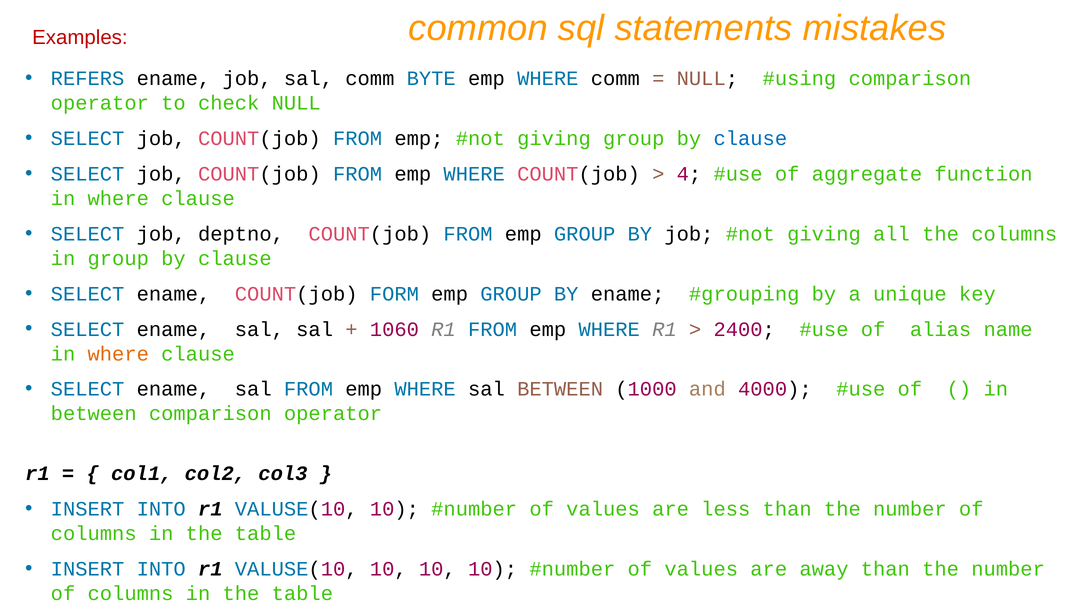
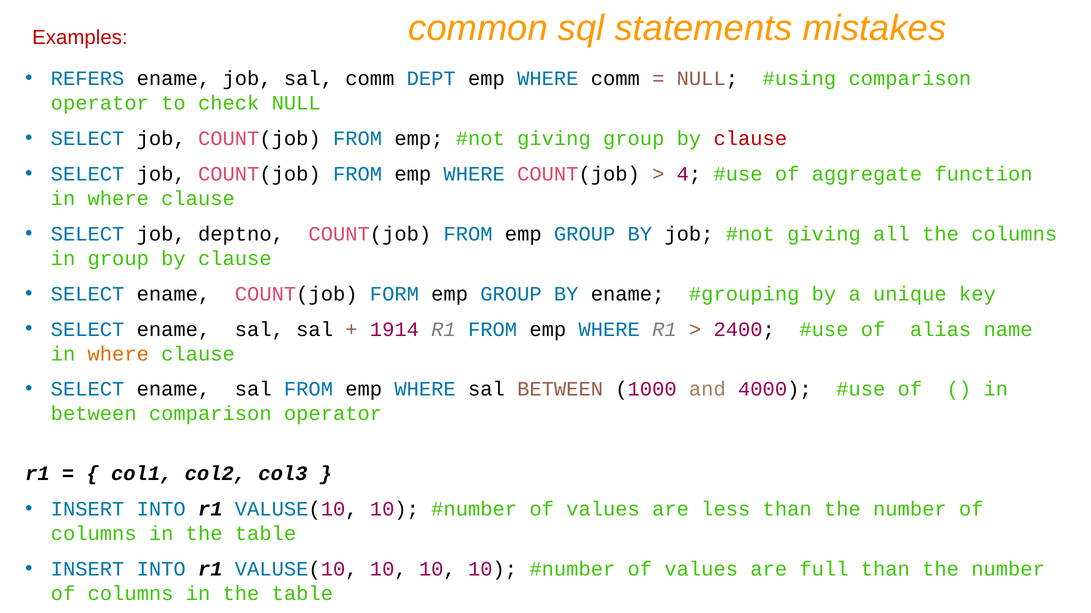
BYTE: BYTE -> DEPT
clause at (750, 139) colour: blue -> red
1060: 1060 -> 1914
away: away -> full
